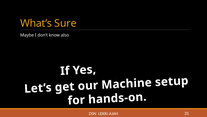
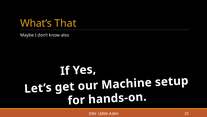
Sure: Sure -> That
